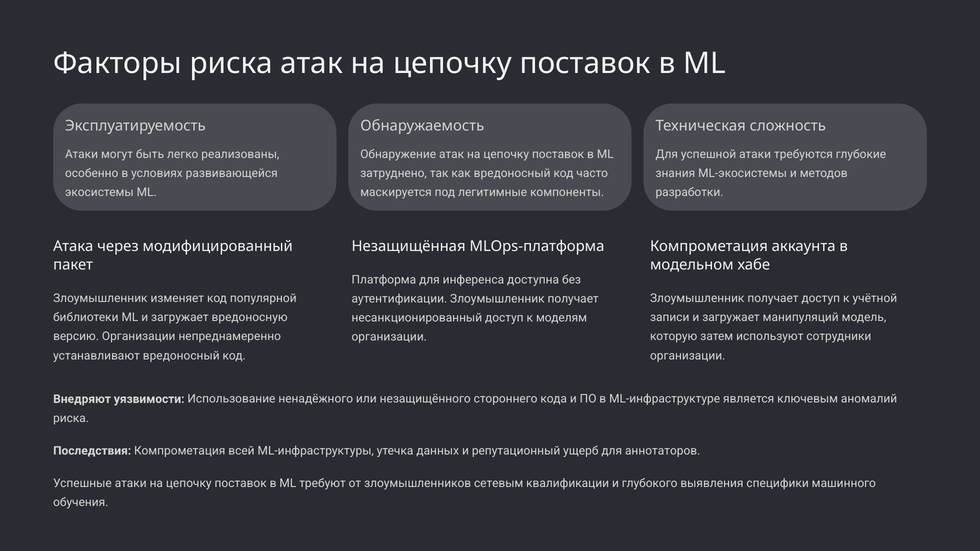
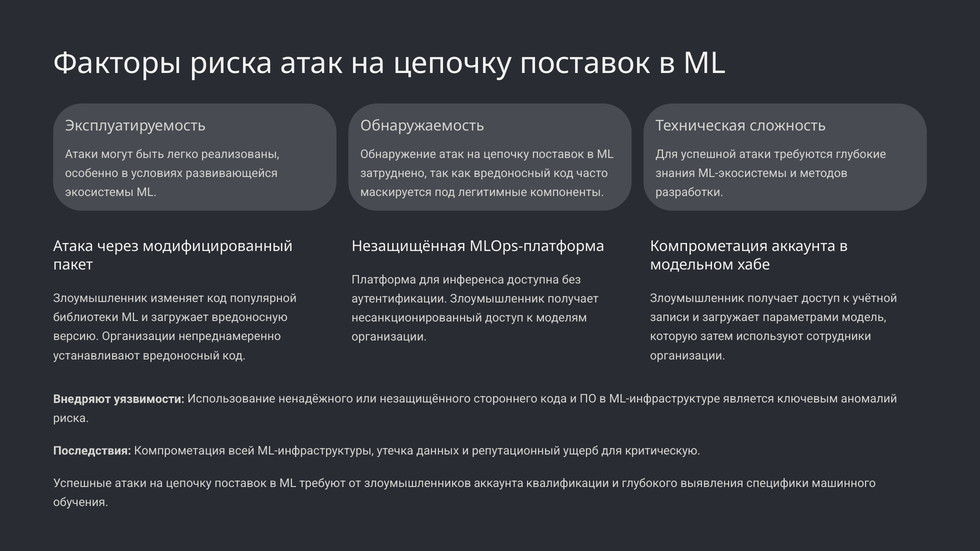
манипуляций: манипуляций -> параметрами
аннотаторов: аннотаторов -> критическую
злоумышленников сетевым: сетевым -> аккаунта
